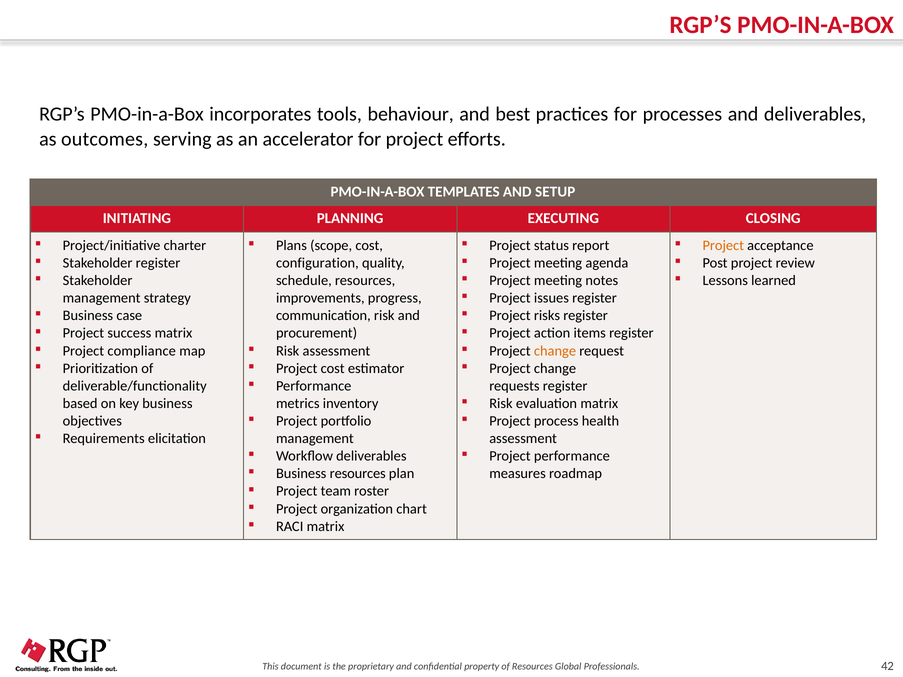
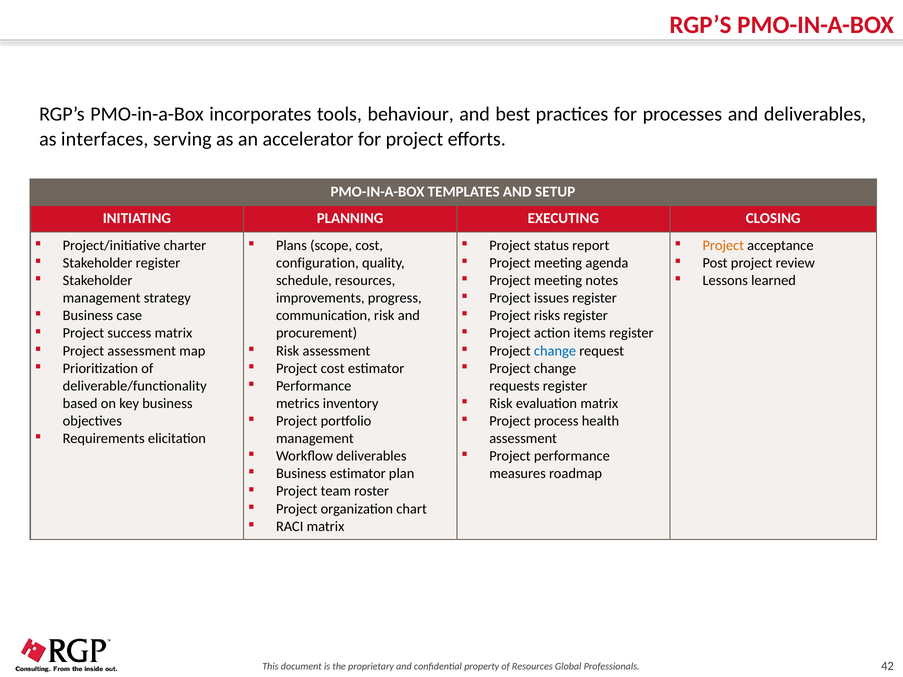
outcomes: outcomes -> interfaces
Project compliance: compliance -> assessment
change at (555, 351) colour: orange -> blue
Business resources: resources -> estimator
